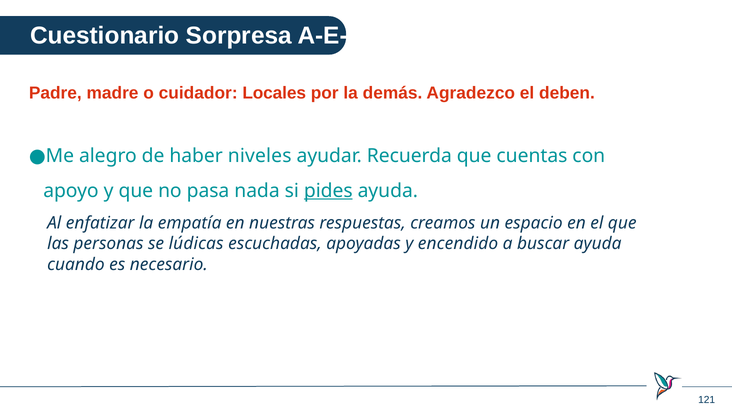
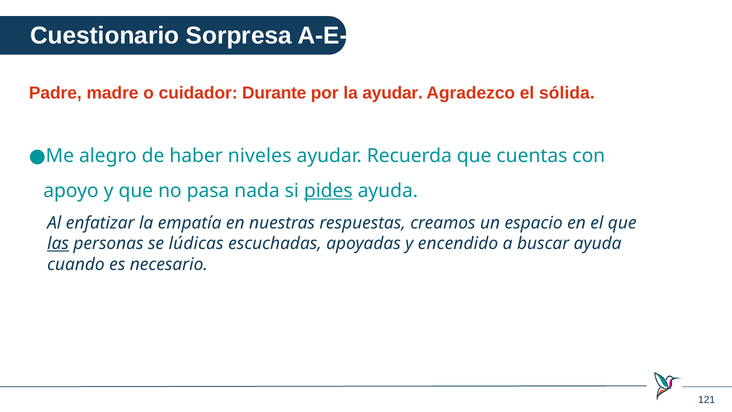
Locales: Locales -> Durante
la demás: demás -> ayudar
deben: deben -> sólida
las underline: none -> present
